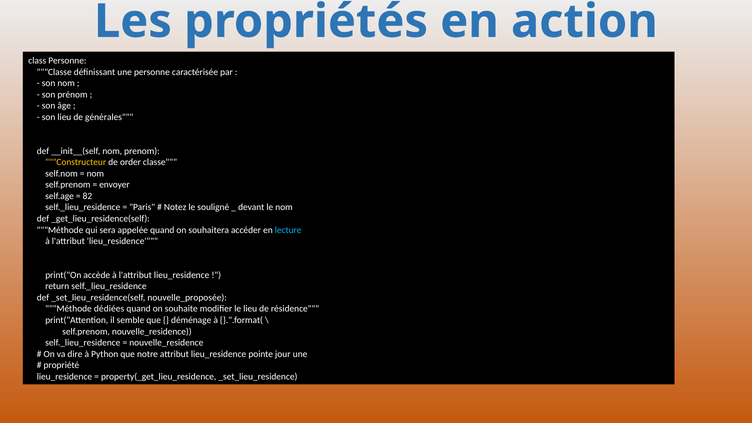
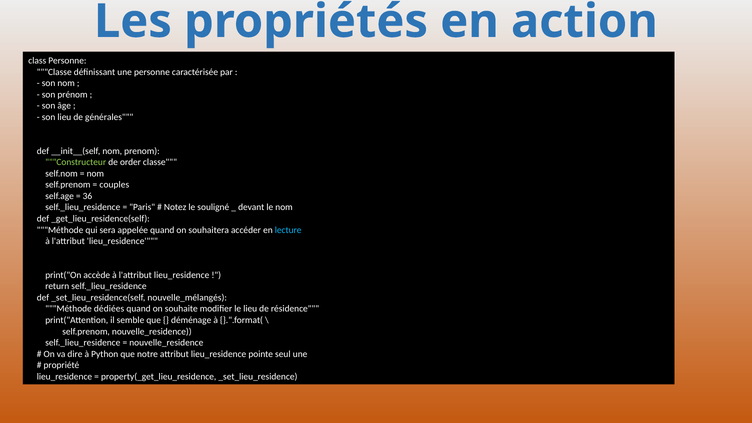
Constructeur colour: yellow -> light green
envoyer: envoyer -> couples
82: 82 -> 36
nouvelle_proposée: nouvelle_proposée -> nouvelle_mélangés
jour: jour -> seul
